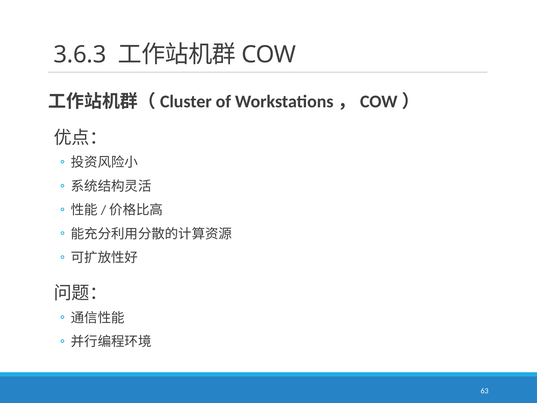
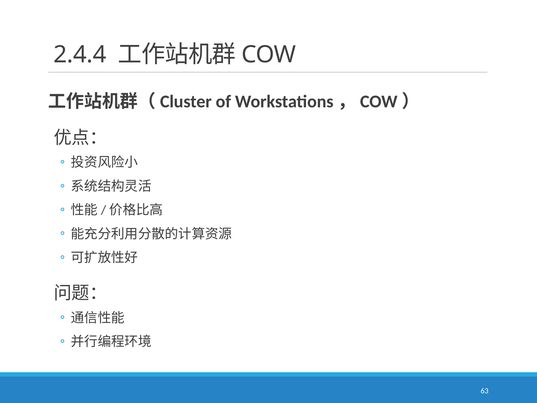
3.6.3: 3.6.3 -> 2.4.4
